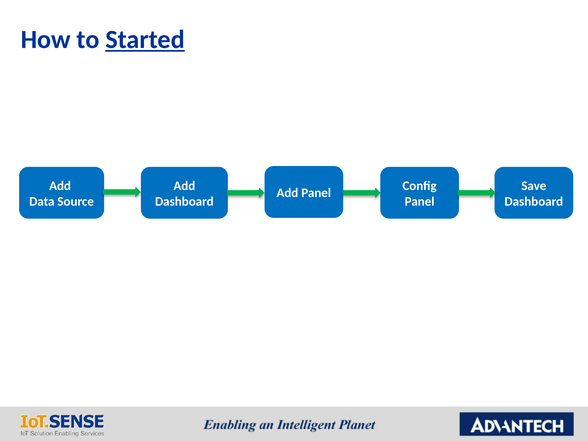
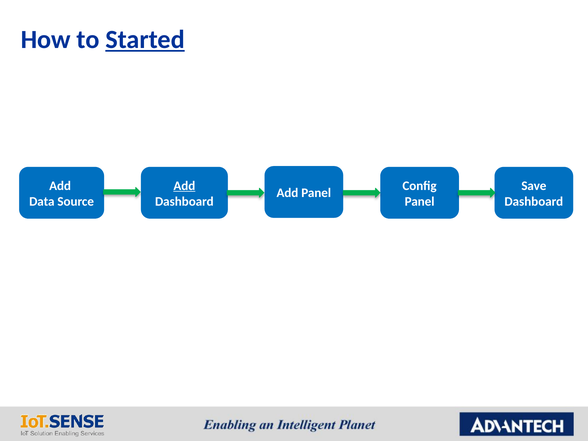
Add at (184, 186) underline: none -> present
